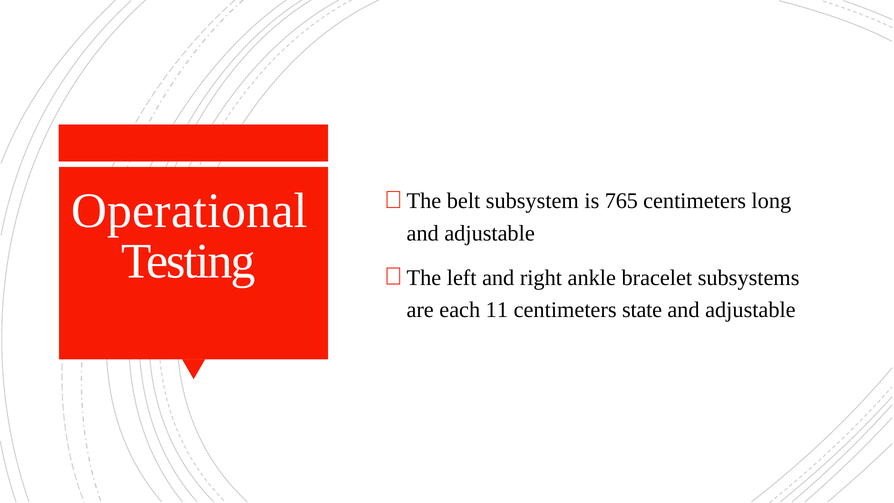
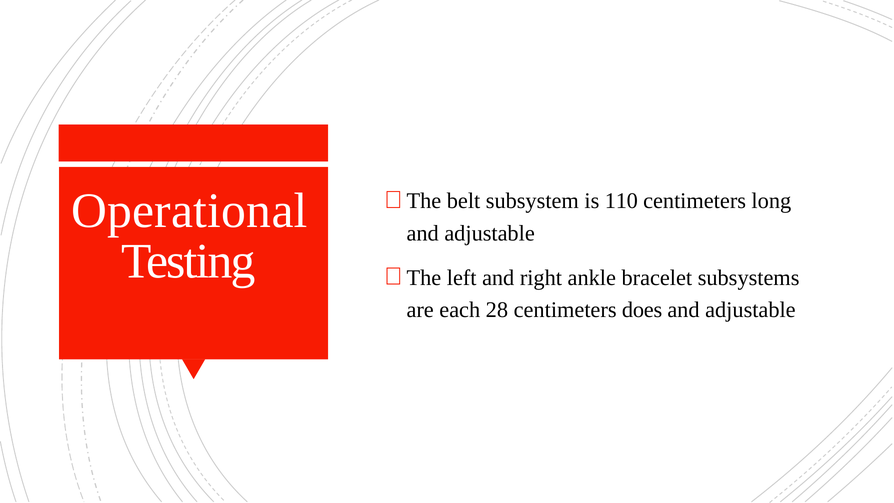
765: 765 -> 110
11: 11 -> 28
state: state -> does
